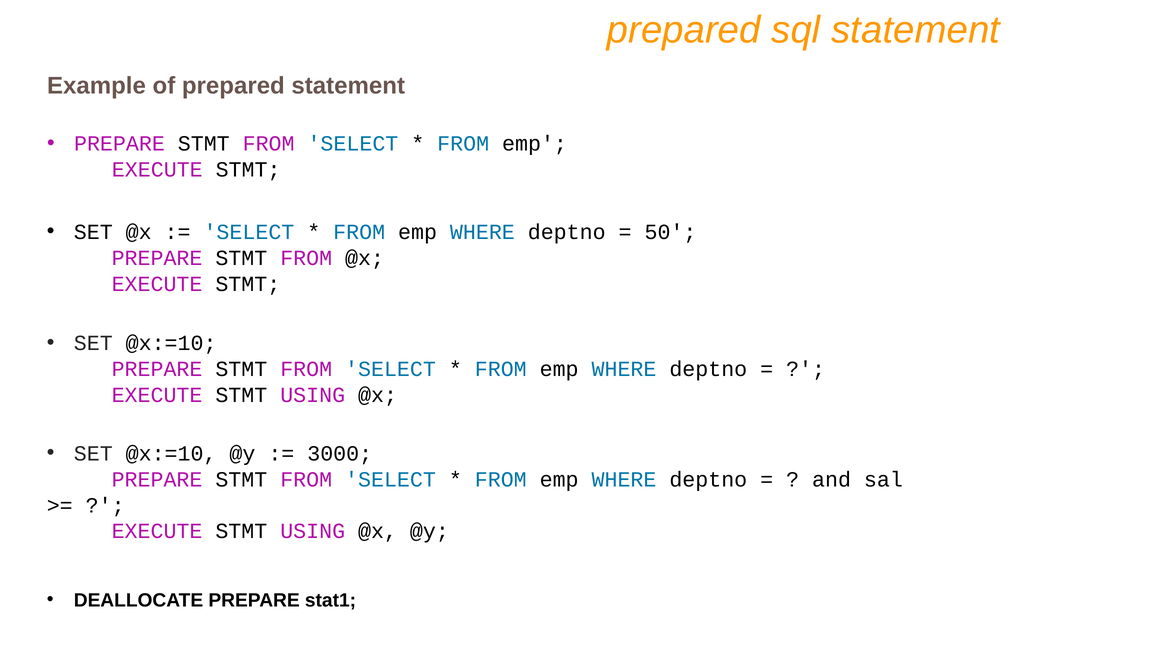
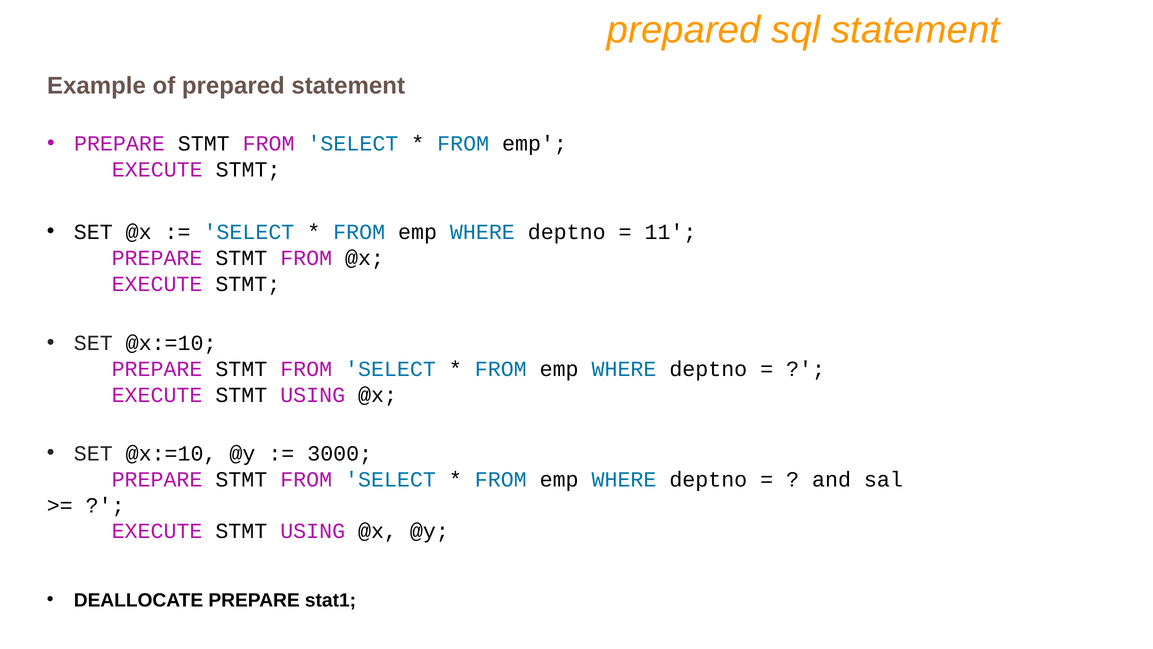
50: 50 -> 11
